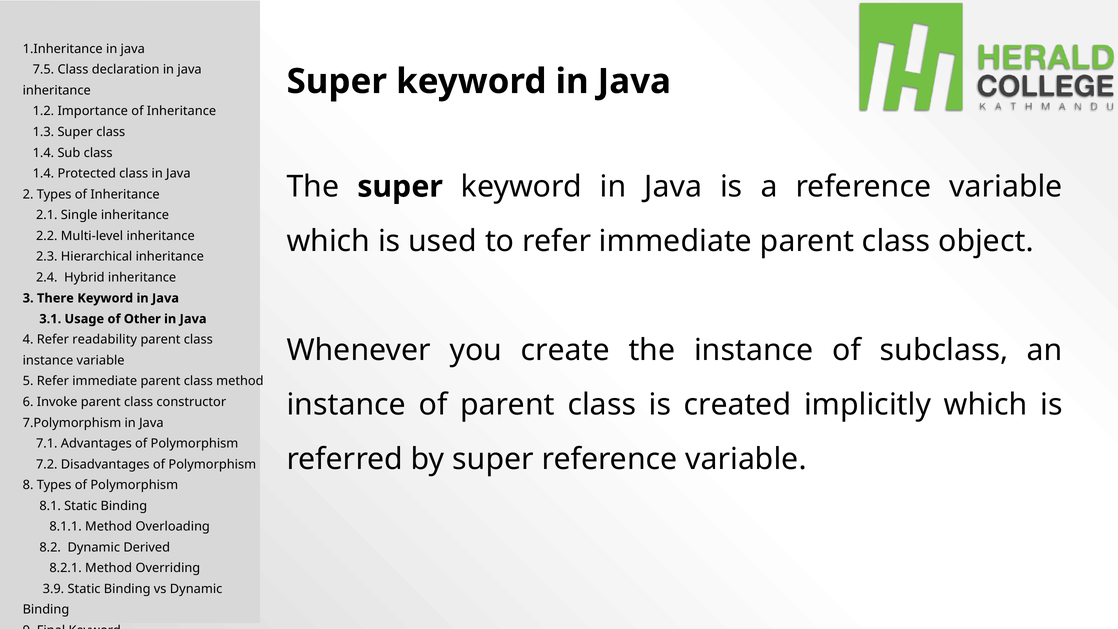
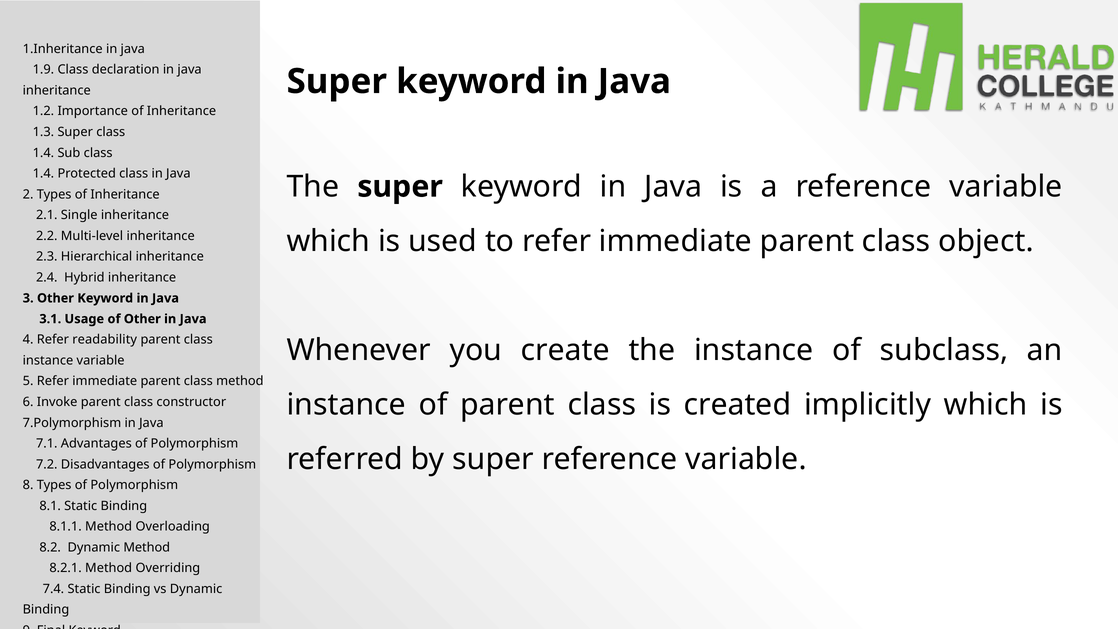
7.5: 7.5 -> 1.9
3 There: There -> Other
Dynamic Derived: Derived -> Method
3.9: 3.9 -> 7.4
